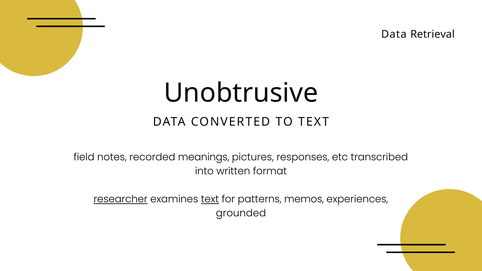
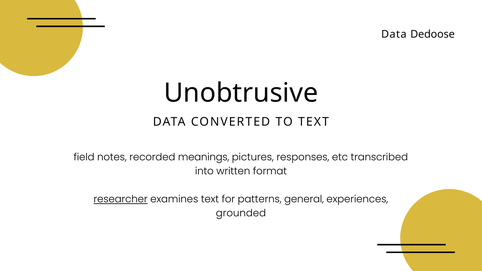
Retrieval: Retrieval -> Dedoose
text at (210, 199) underline: present -> none
memos: memos -> general
